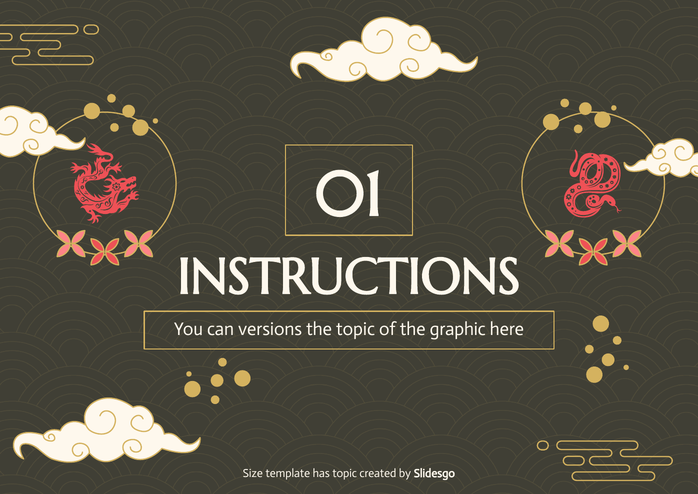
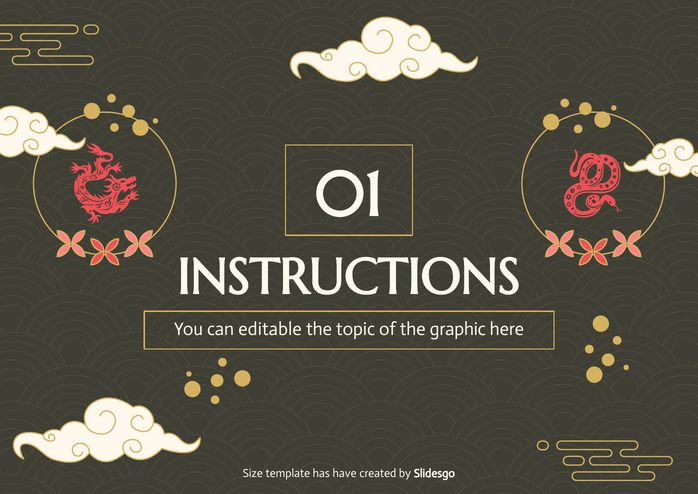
versions: versions -> editable
has topic: topic -> have
